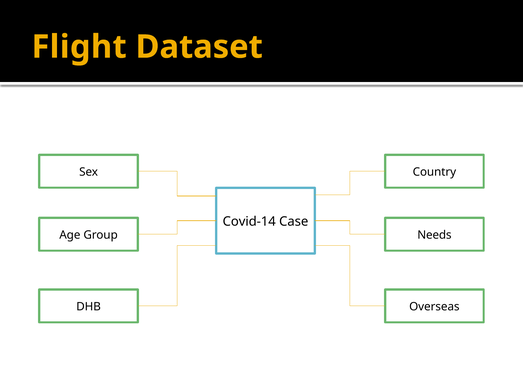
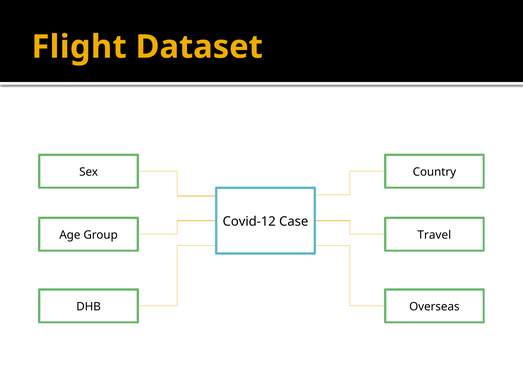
Covid-14: Covid-14 -> Covid-12
Needs: Needs -> Travel
